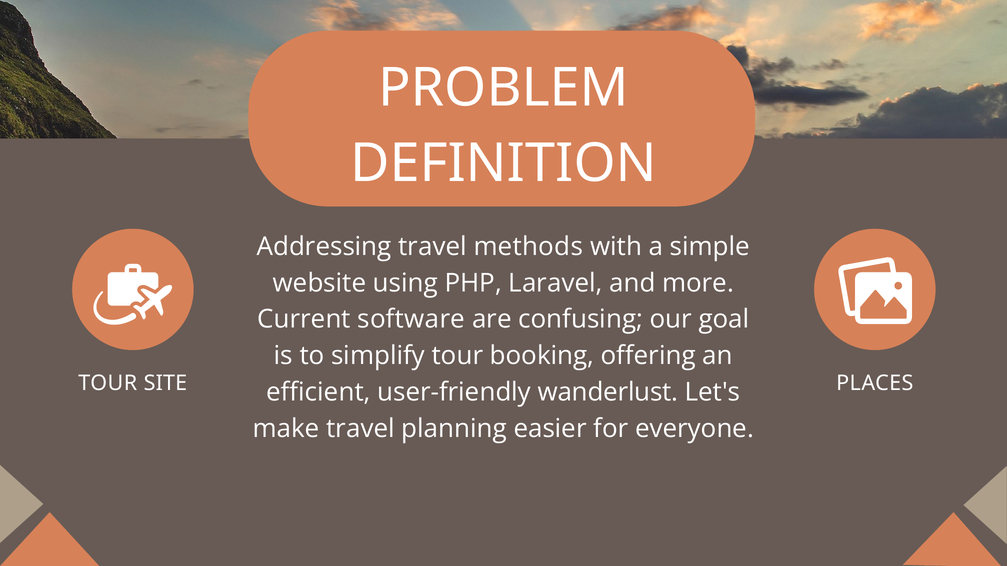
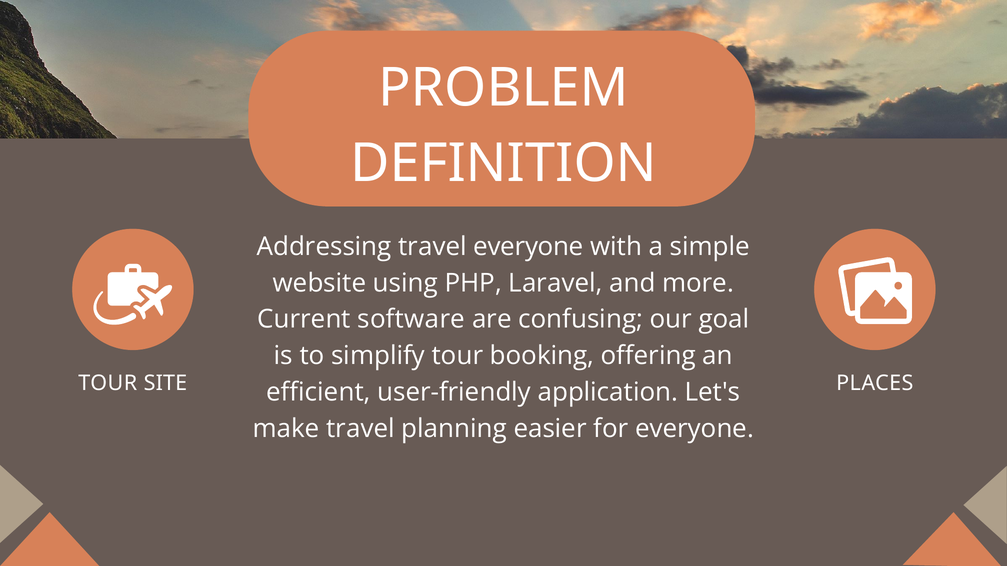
travel methods: methods -> everyone
wanderlust: wanderlust -> application
